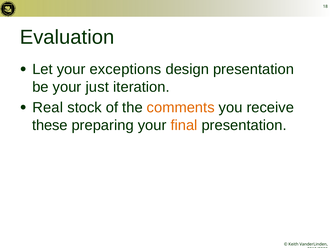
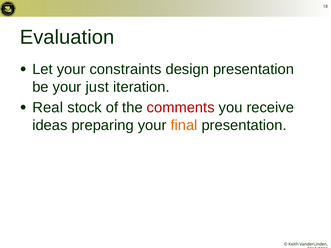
exceptions: exceptions -> constraints
comments colour: orange -> red
these: these -> ideas
